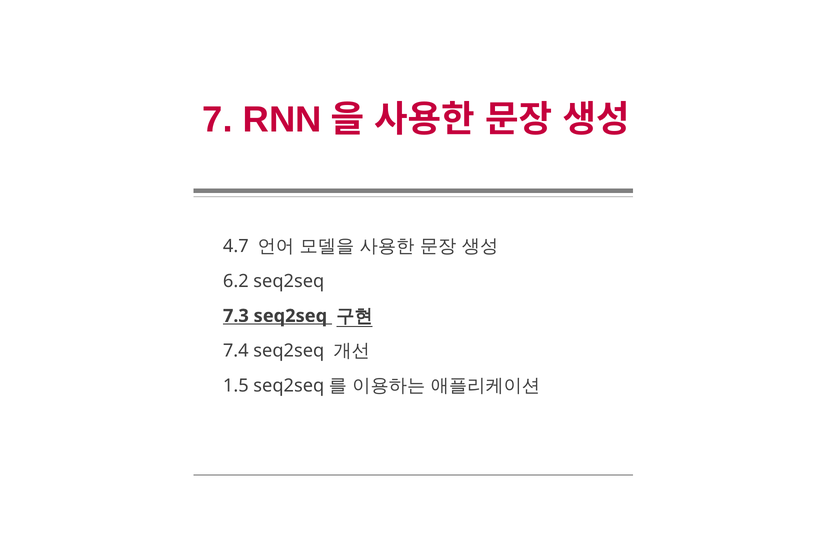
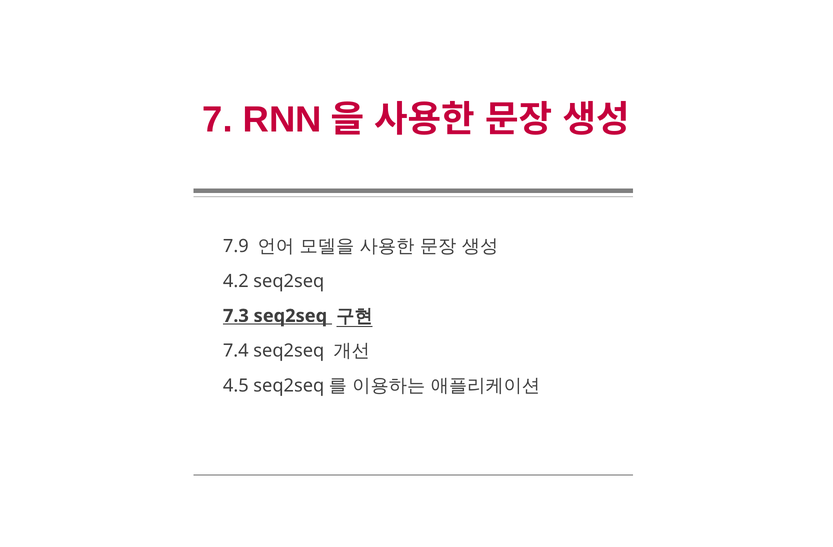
4.7: 4.7 -> 7.9
6.2: 6.2 -> 4.2
1.5: 1.5 -> 4.5
